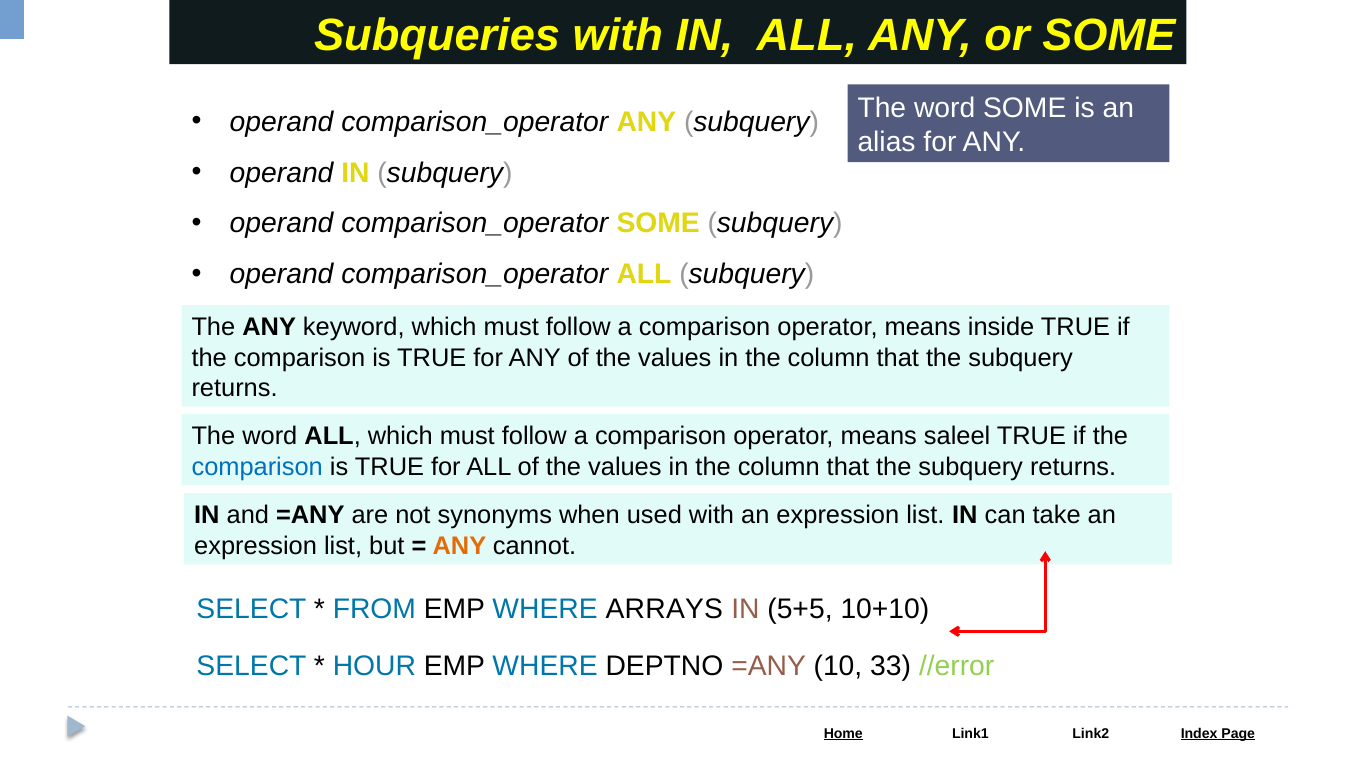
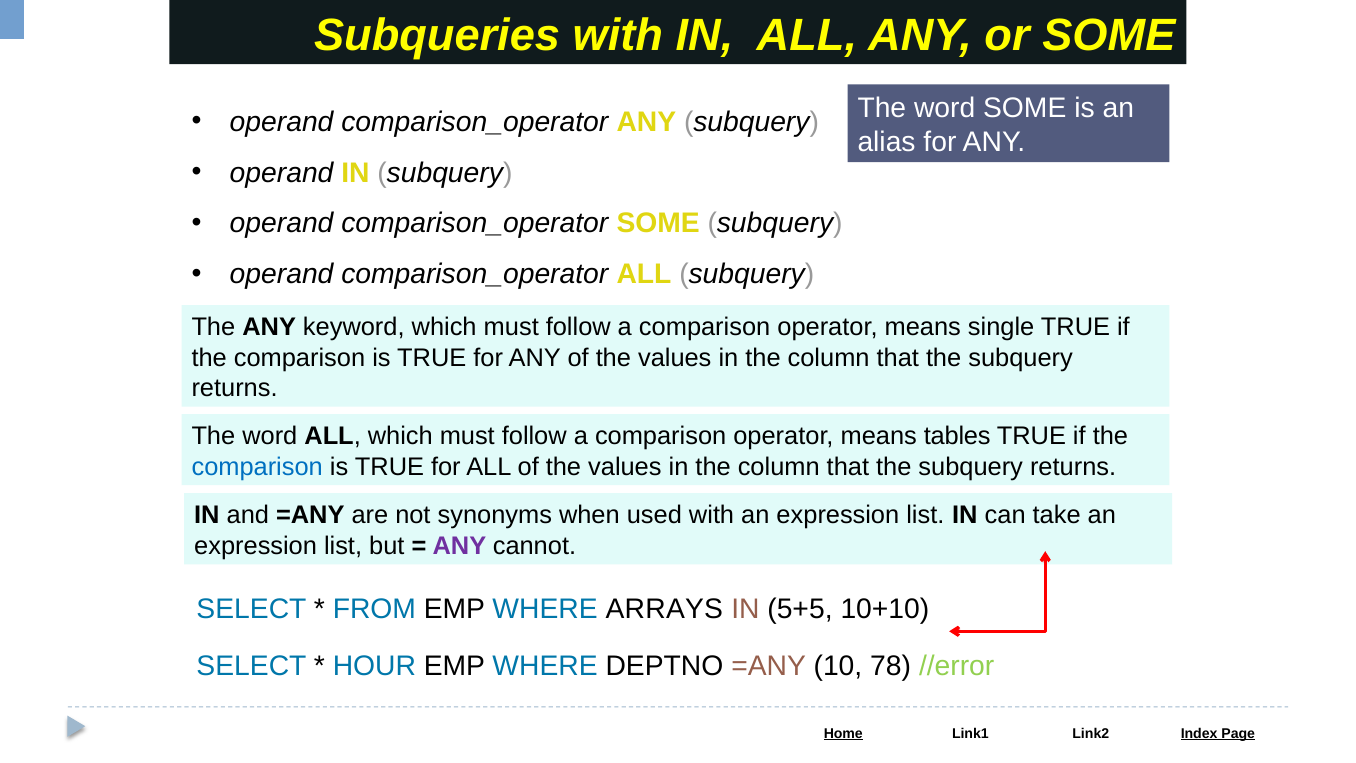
inside: inside -> single
saleel: saleel -> tables
ANY at (459, 546) colour: orange -> purple
33: 33 -> 78
